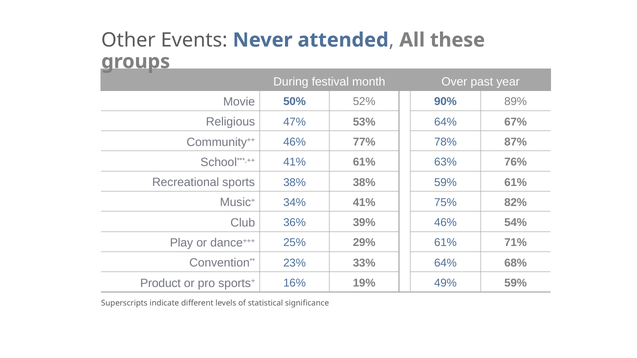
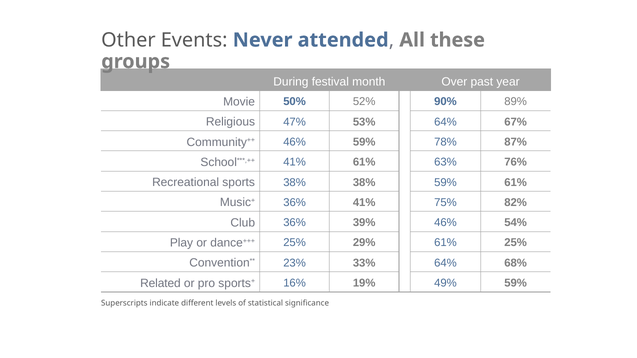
46% 77%: 77% -> 59%
Music+ 34%: 34% -> 36%
61% 71%: 71% -> 25%
Product: Product -> Related
